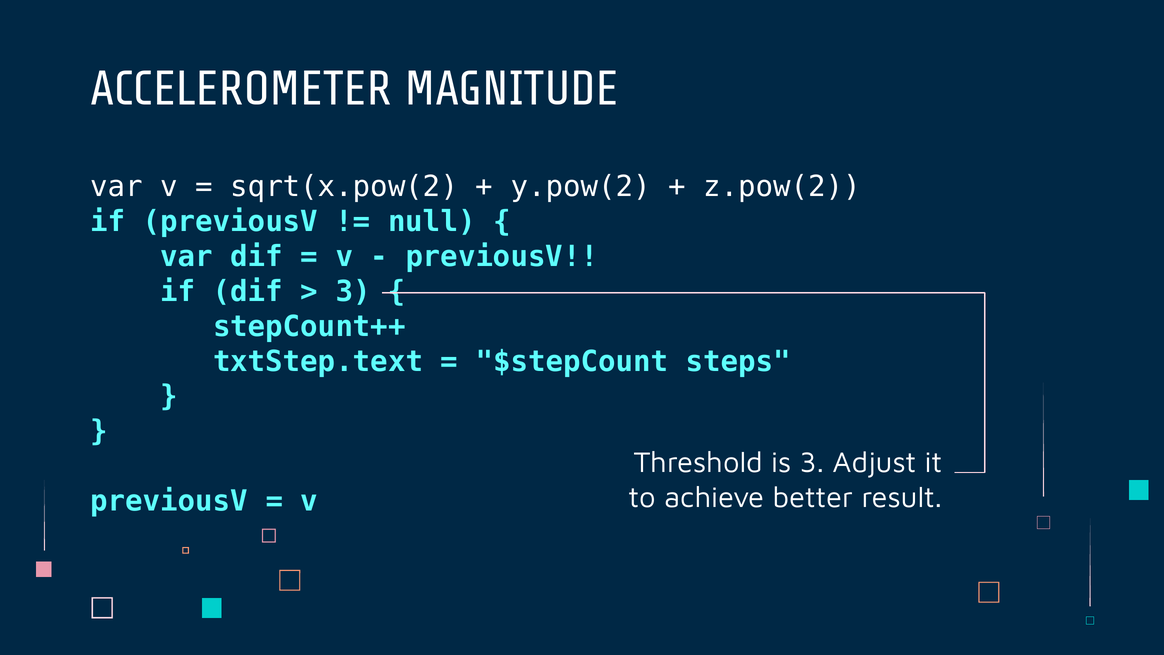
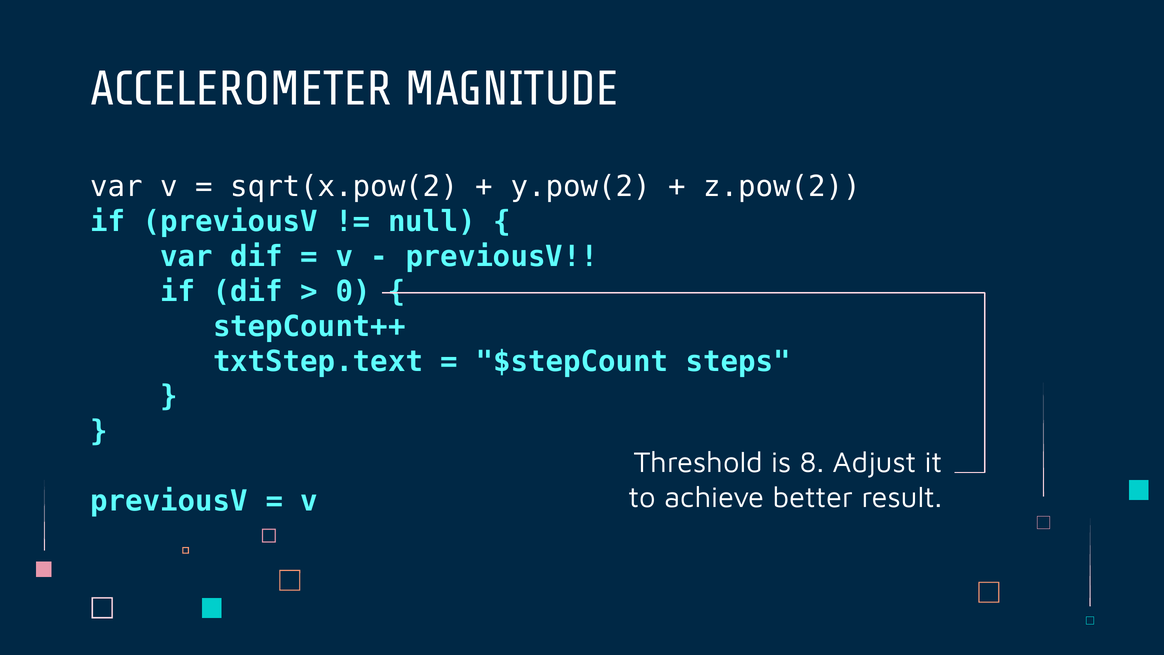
3 at (353, 291): 3 -> 0
is 3: 3 -> 8
